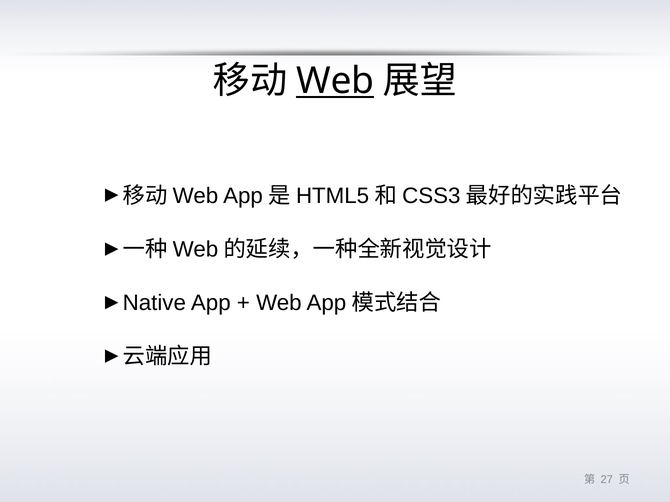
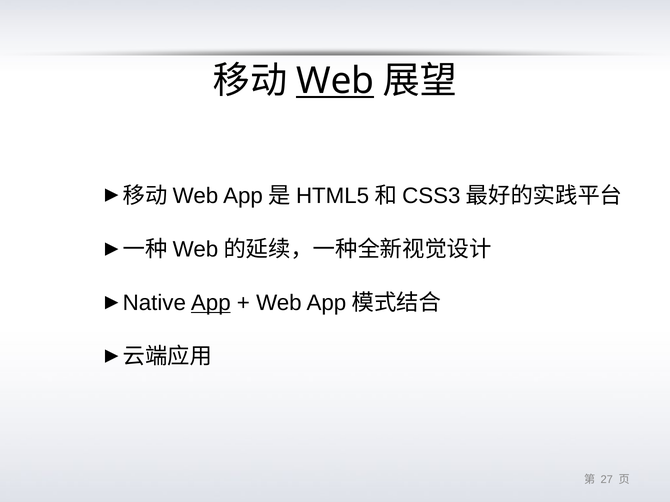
App underline: none -> present
